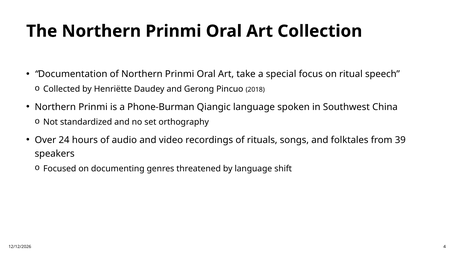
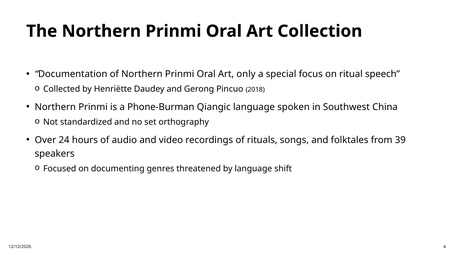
take: take -> only
